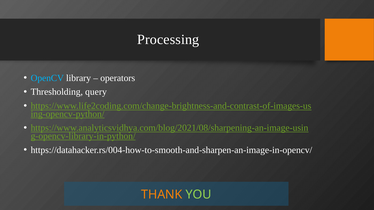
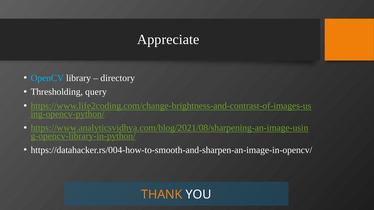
Processing: Processing -> Appreciate
operators: operators -> directory
YOU colour: light green -> white
